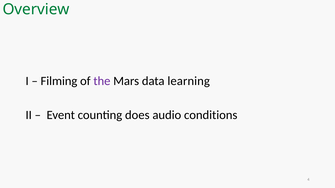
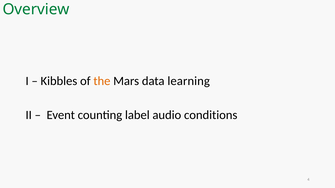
Filming: Filming -> Kibbles
the colour: purple -> orange
does: does -> label
